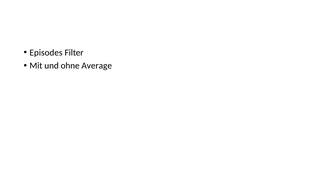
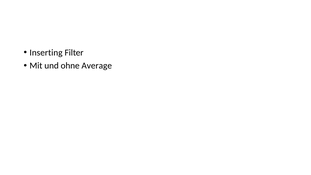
Episodes: Episodes -> Inserting
